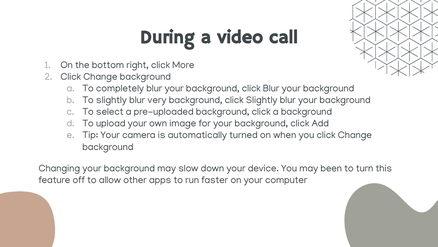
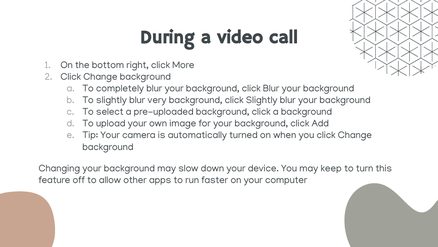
been: been -> keep
